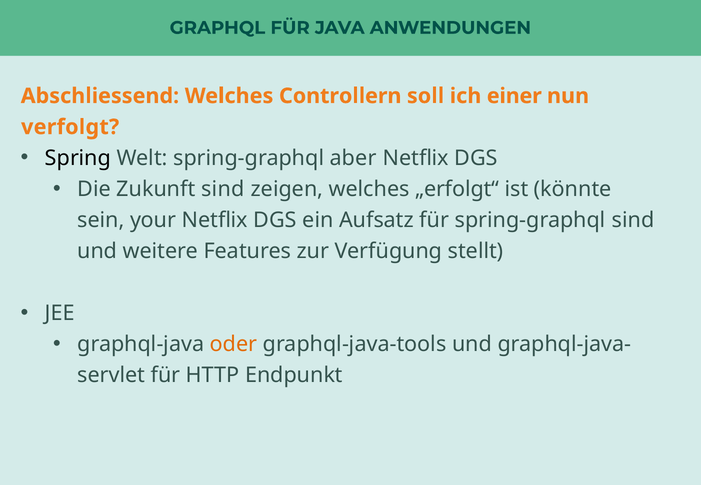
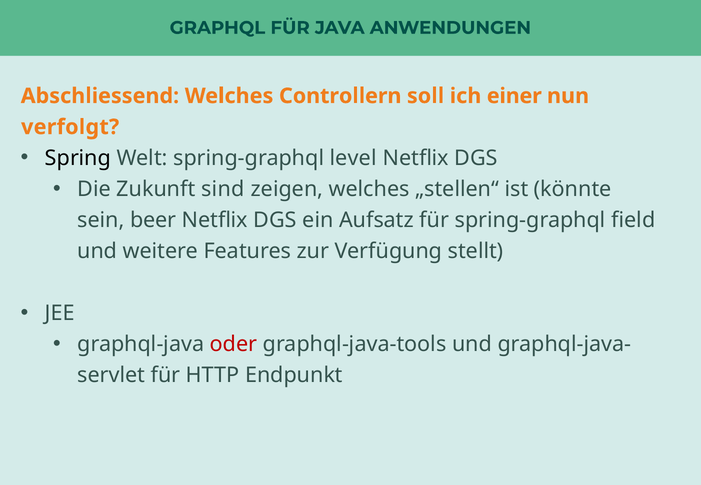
aber: aber -> level
„erfolgt“: „erfolgt“ -> „stellen“
your: your -> beer
spring-graphql sind: sind -> field
oder colour: orange -> red
